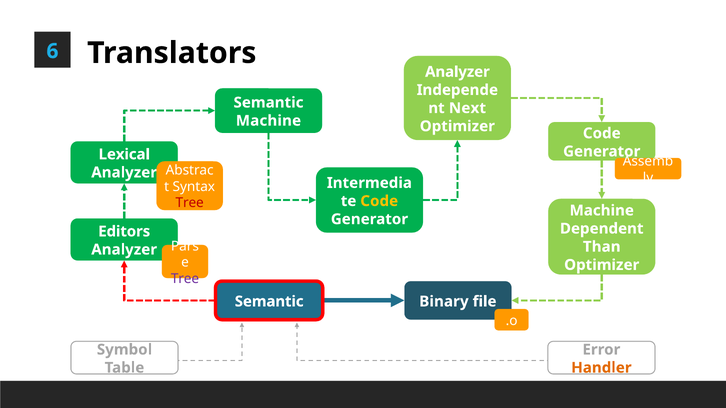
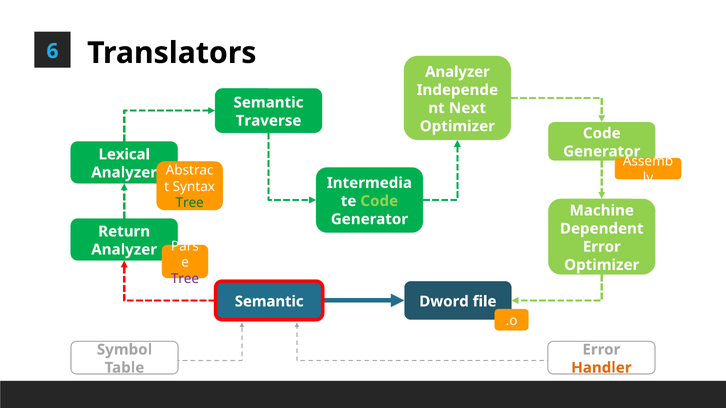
Machine at (268, 121): Machine -> Traverse
Code at (379, 201) colour: yellow -> light green
Tree at (190, 203) colour: red -> green
Editors: Editors -> Return
Than at (602, 247): Than -> Error
Binary: Binary -> Dword
